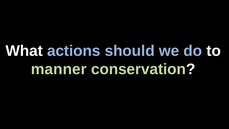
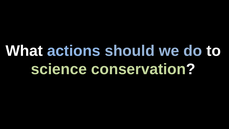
manner: manner -> science
